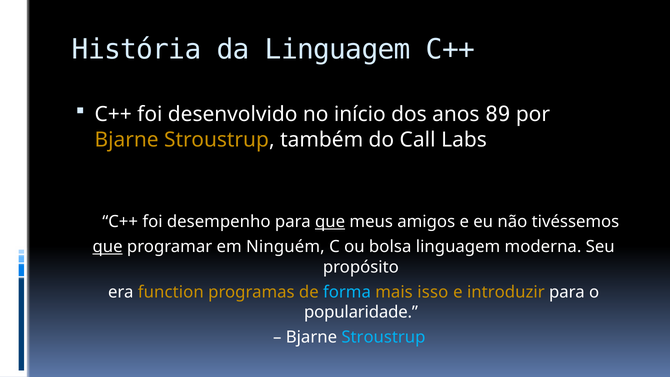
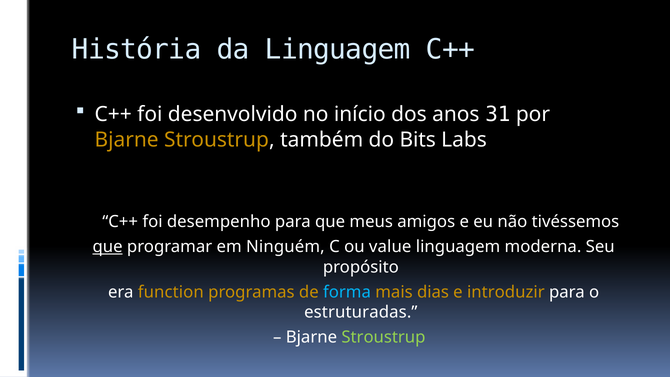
89: 89 -> 31
Call: Call -> Bits
que at (330, 222) underline: present -> none
bolsa: bolsa -> value
isso: isso -> dias
popularidade: popularidade -> estruturadas
Stroustrup at (383, 337) colour: light blue -> light green
